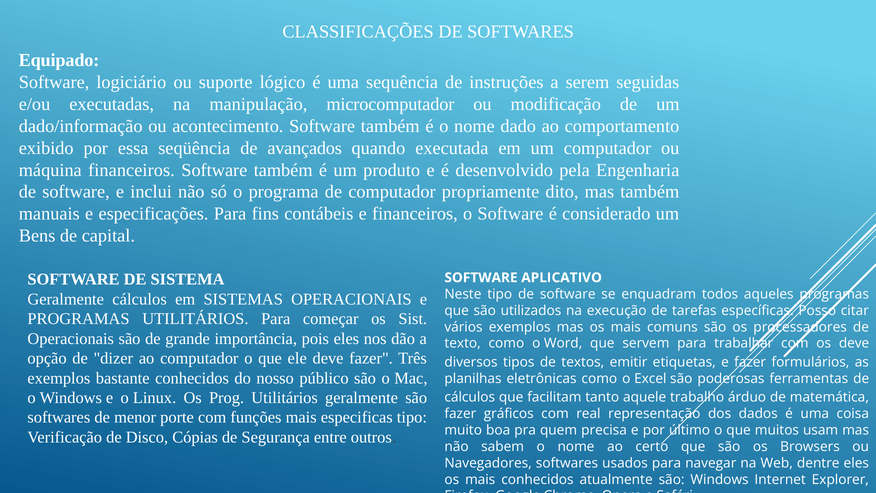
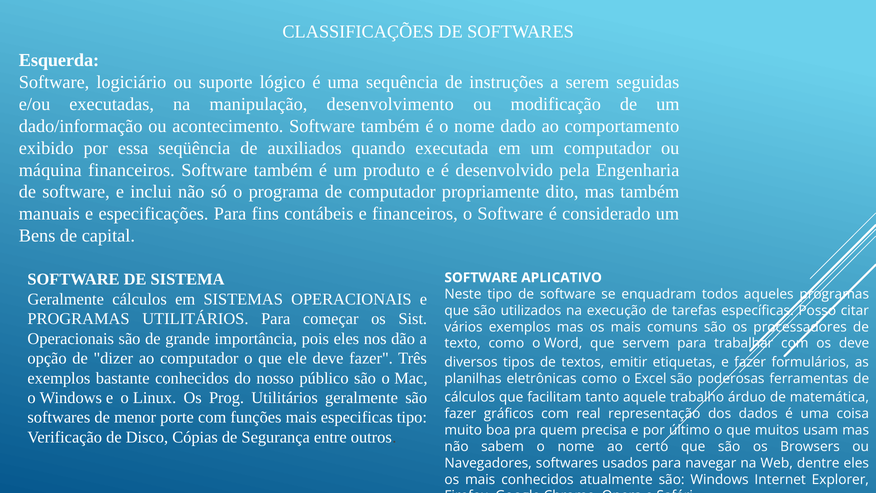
Equipado: Equipado -> Esquerda
microcomputador: microcomputador -> desenvolvimento
avançados: avançados -> auxiliados
